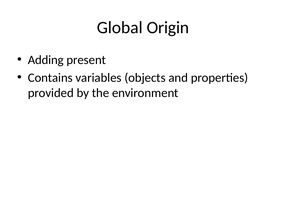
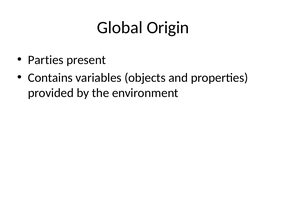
Adding: Adding -> Parties
